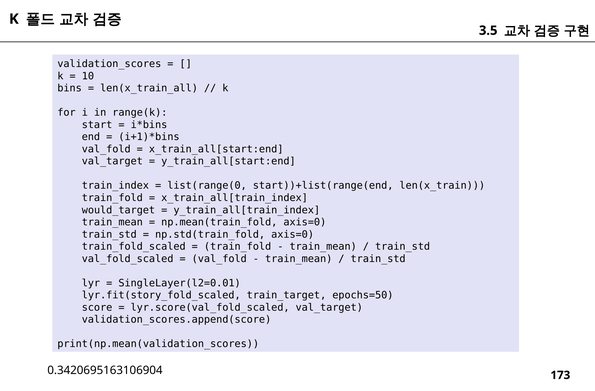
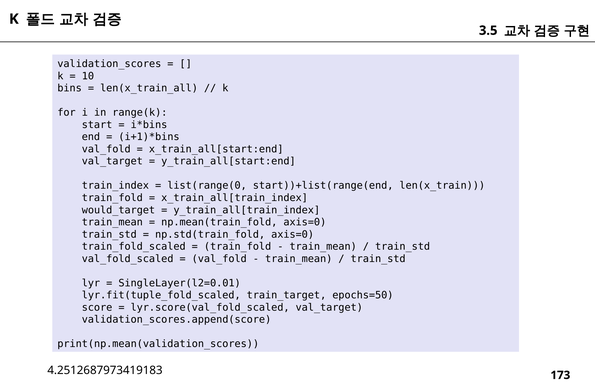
lyr.fit(story_fold_scaled: lyr.fit(story_fold_scaled -> lyr.fit(tuple_fold_scaled
0.3420695163106904: 0.3420695163106904 -> 4.2512687973419183
